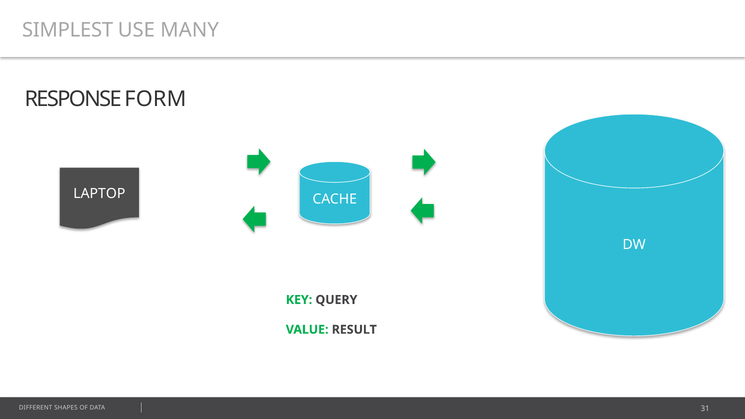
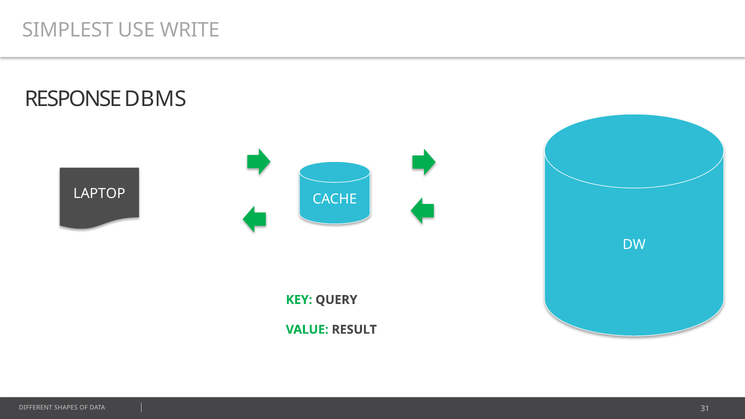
MANY: MANY -> WRITE
FORM: FORM -> DBMS
